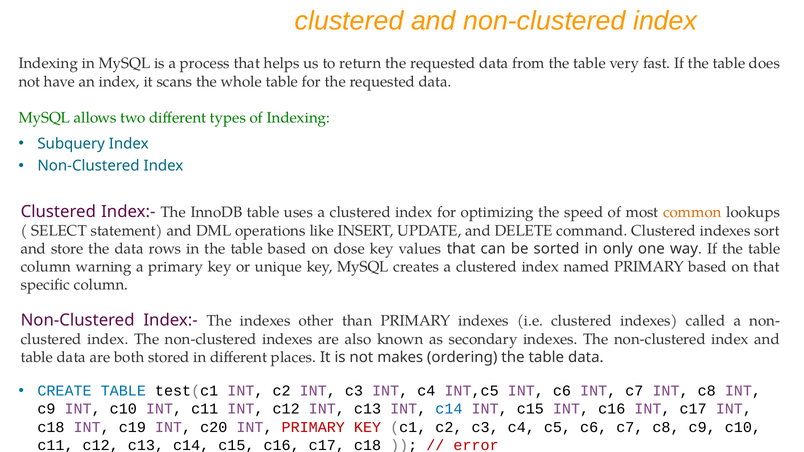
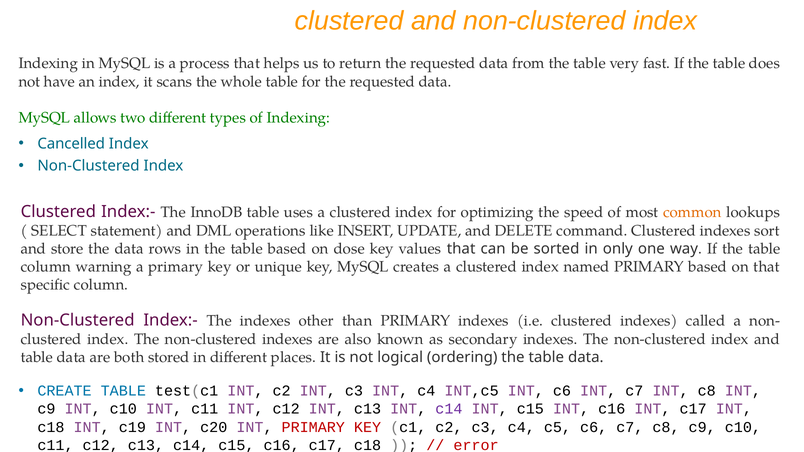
Subquery: Subquery -> Cancelled
makes: makes -> logical
c14 at (449, 409) colour: blue -> purple
